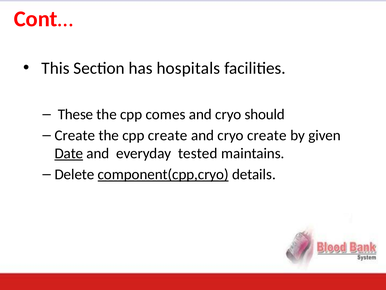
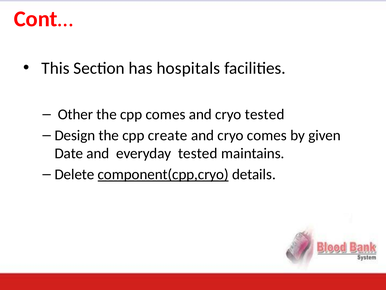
These: These -> Other
cryo should: should -> tested
Create at (75, 135): Create -> Design
cryo create: create -> comes
Date underline: present -> none
